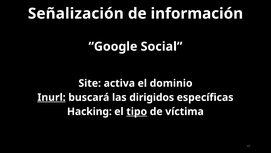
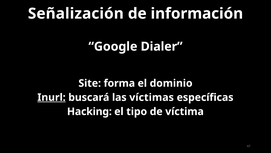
Social: Social -> Dialer
activa: activa -> forma
dirigidos: dirigidos -> víctimas
tipo underline: present -> none
